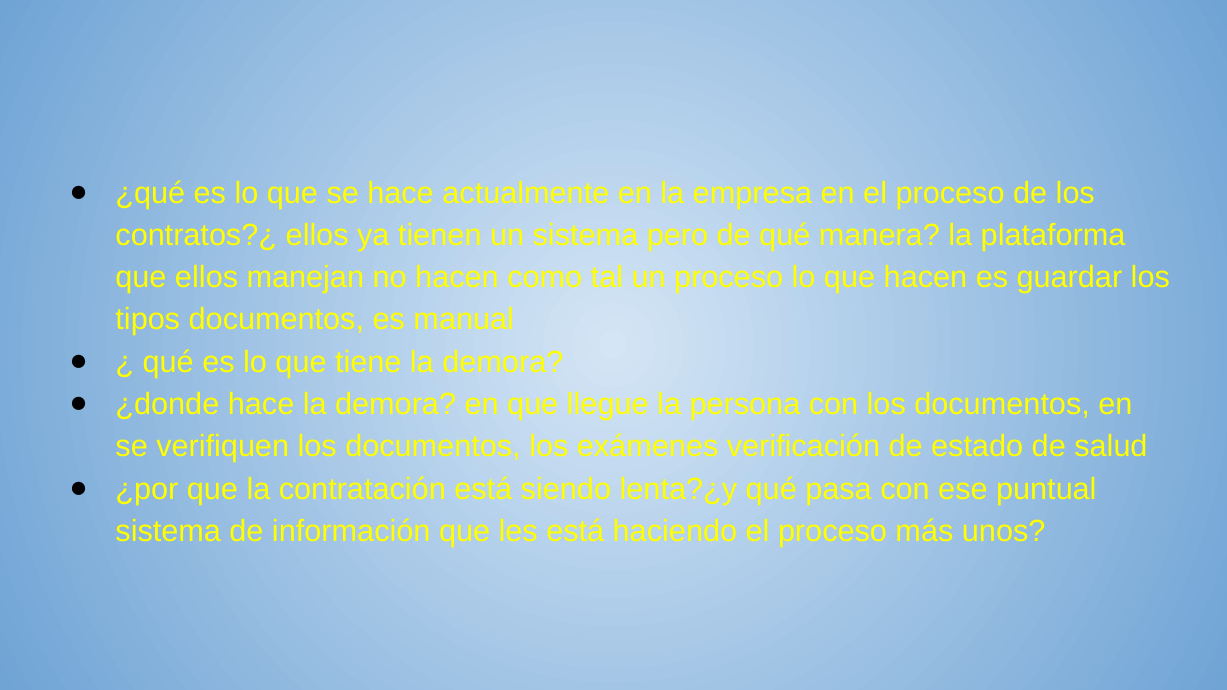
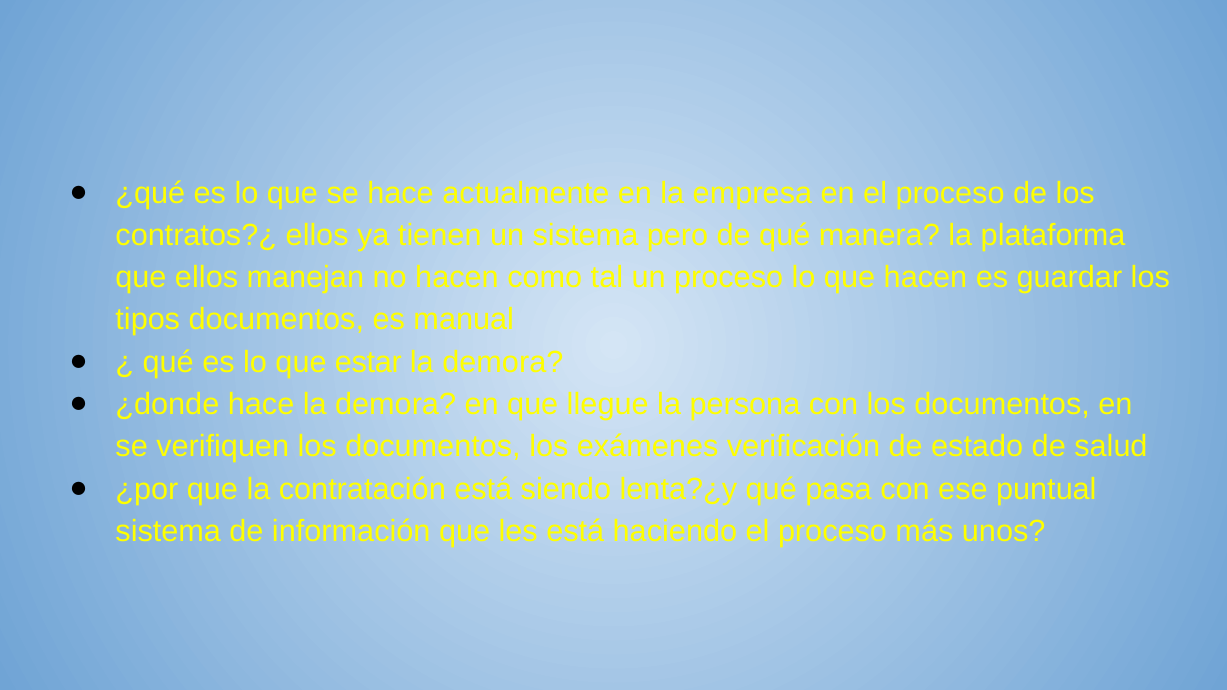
tiene: tiene -> estar
